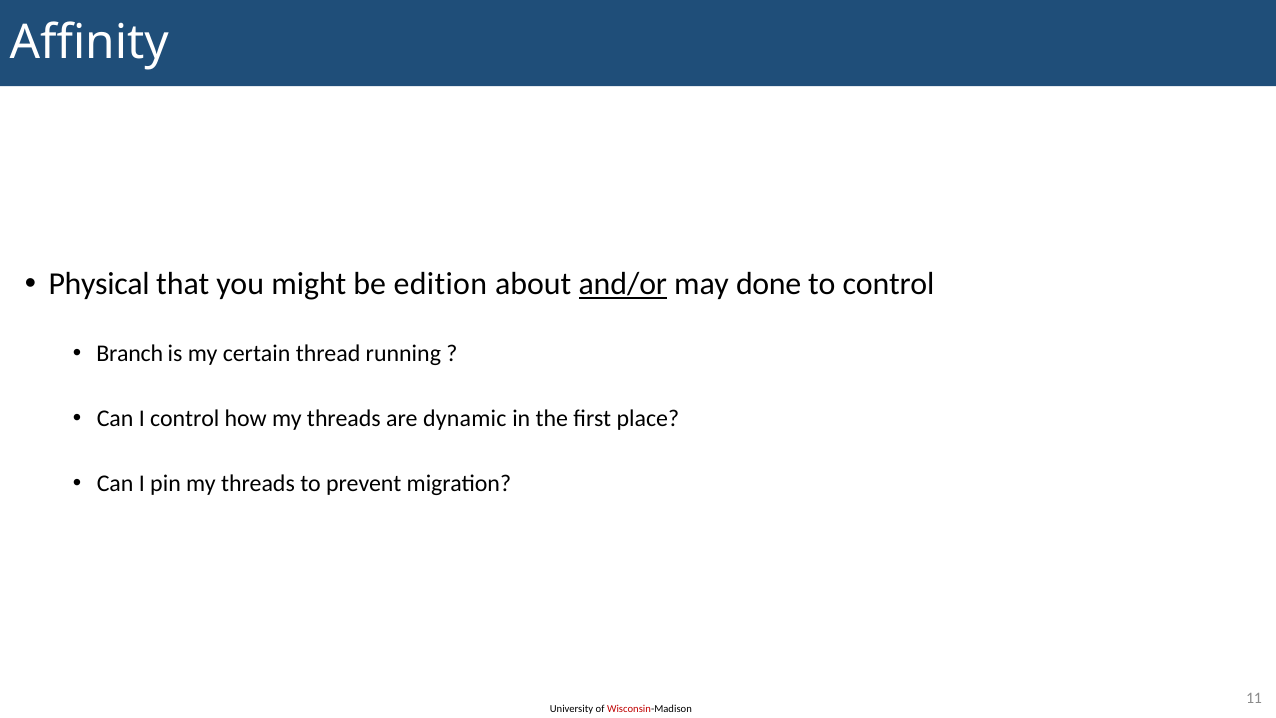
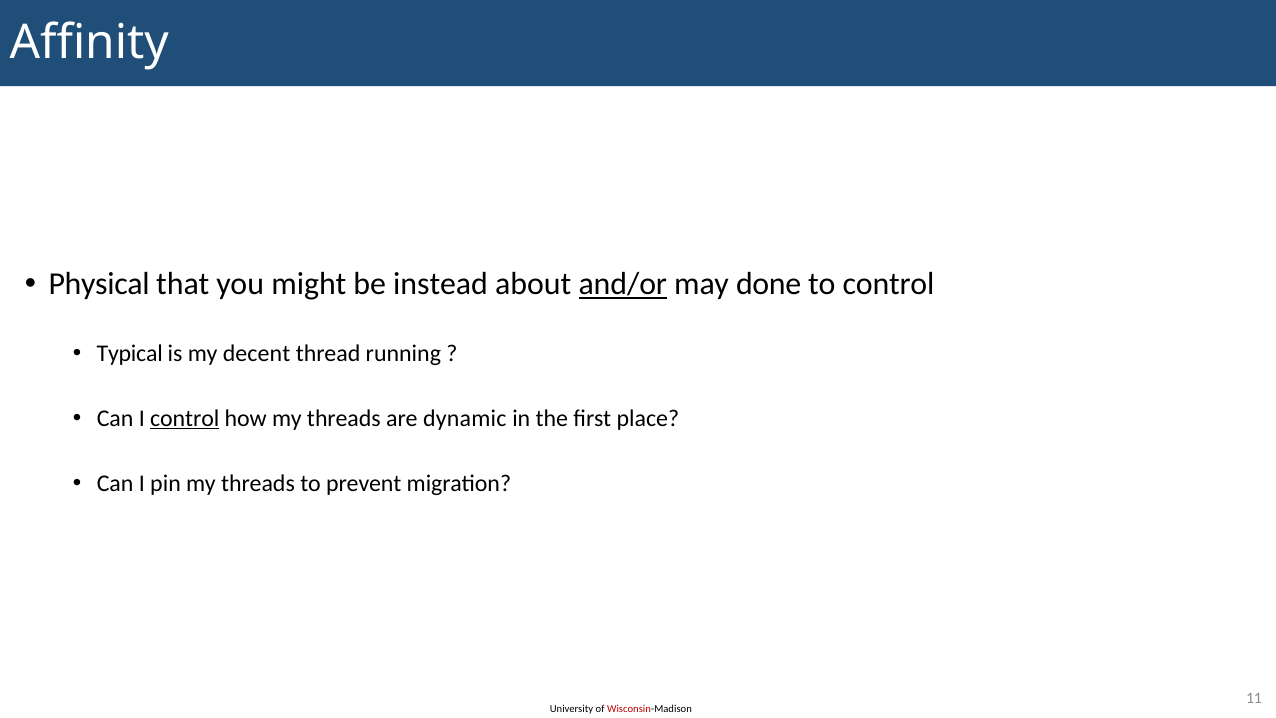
edition: edition -> instead
Branch: Branch -> Typical
certain: certain -> decent
control at (185, 418) underline: none -> present
